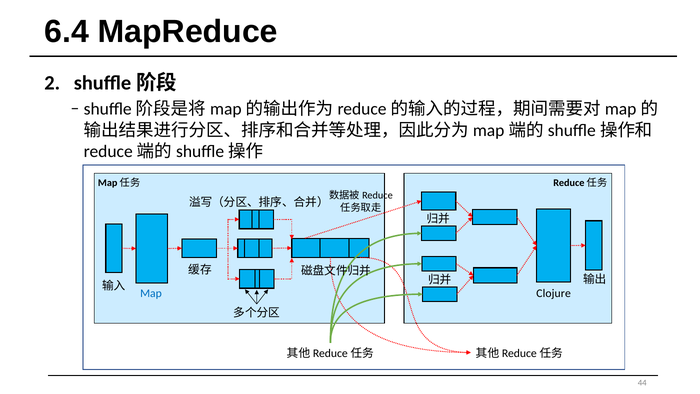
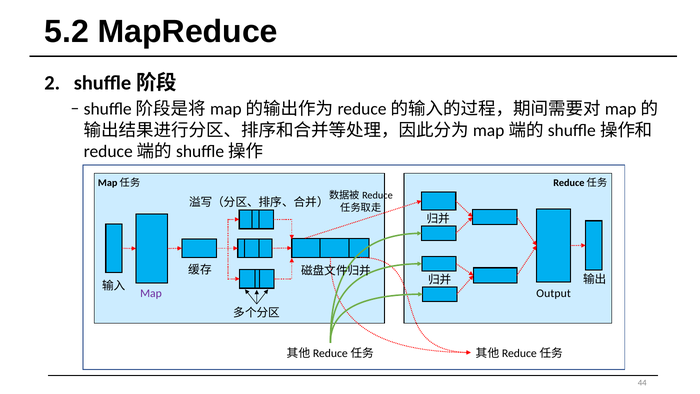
6.4: 6.4 -> 5.2
Map colour: blue -> purple
Clojure: Clojure -> Output
